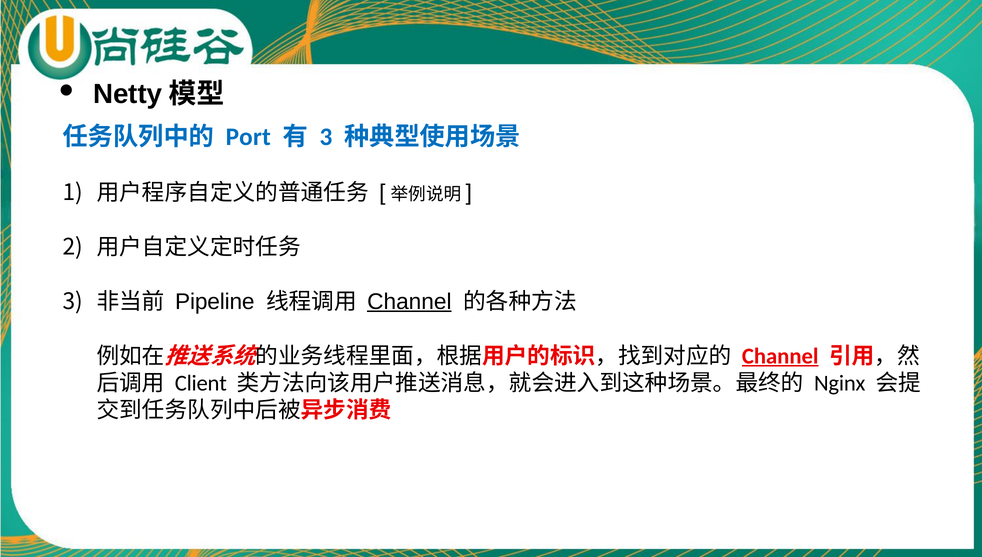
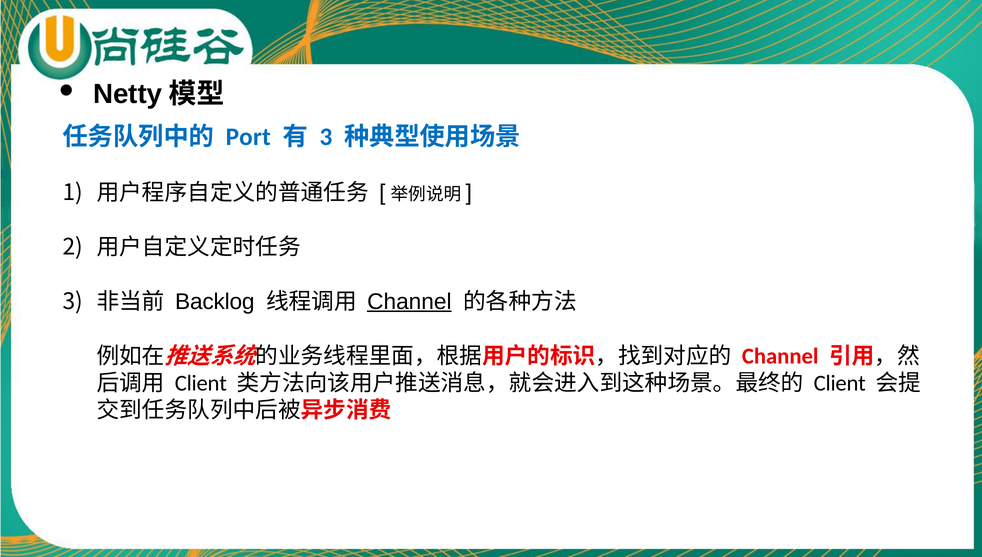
Pipeline: Pipeline -> Backlog
Channel at (780, 356) underline: present -> none
Nginx at (840, 383): Nginx -> Client
